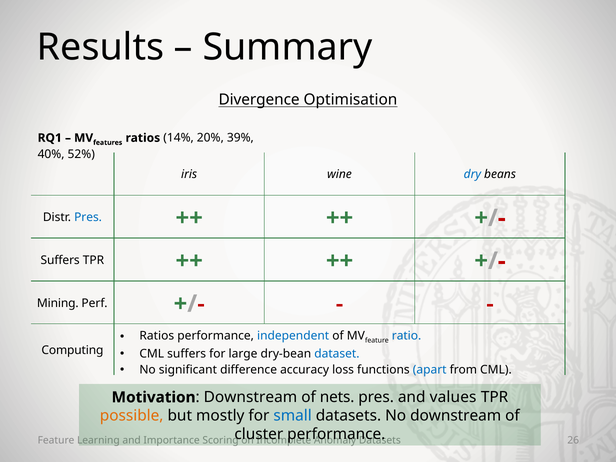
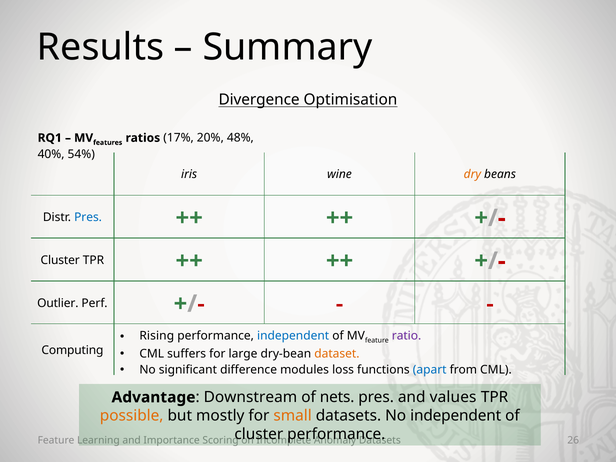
14%: 14% -> 17%
39%: 39% -> 48%
52%: 52% -> 54%
dry colour: blue -> orange
Suffers at (60, 260): Suffers -> Cluster
Mining: Mining -> Outlier
Ratios at (157, 336): Ratios -> Rising
ratio colour: blue -> purple
dataset colour: blue -> orange
accuracy: accuracy -> modules
Motivation: Motivation -> Advantage
small colour: blue -> orange
No downstream: downstream -> independent
